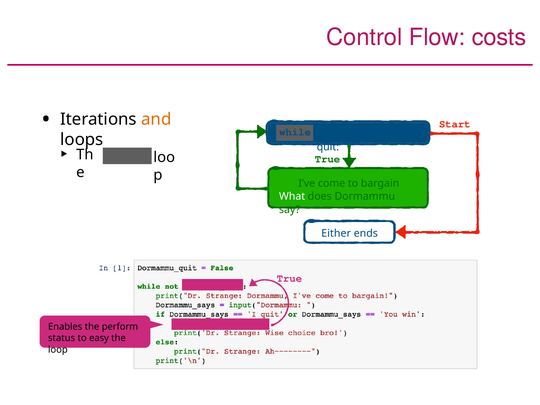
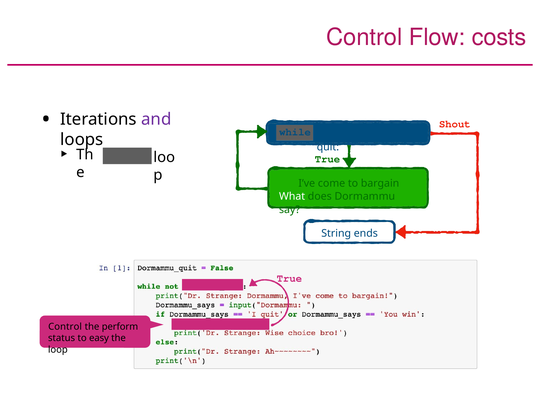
and colour: orange -> purple
Start: Start -> Shout
Either: Either -> String
Enables at (65, 327): Enables -> Control
